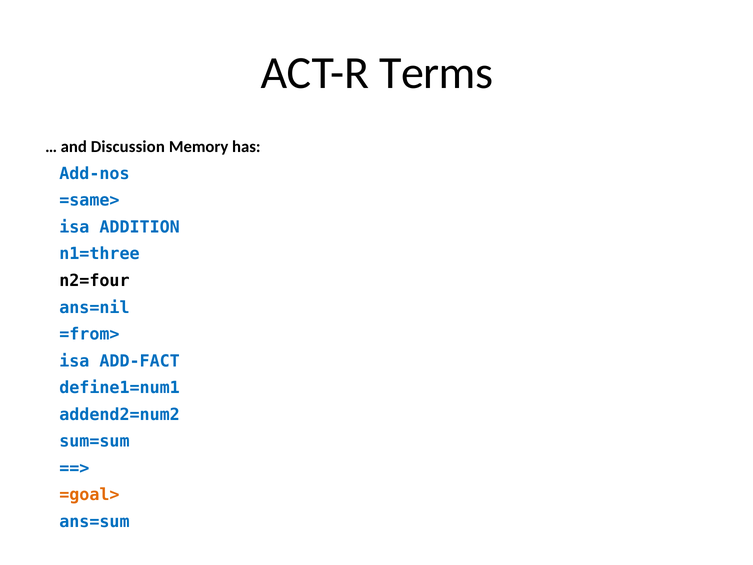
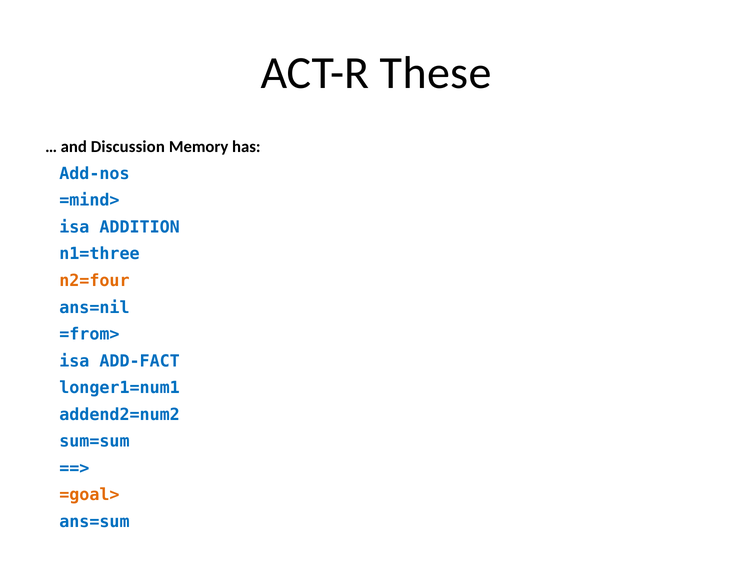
Terms: Terms -> These
=same>: =same> -> =mind>
n2=four colour: black -> orange
define1=num1: define1=num1 -> longer1=num1
